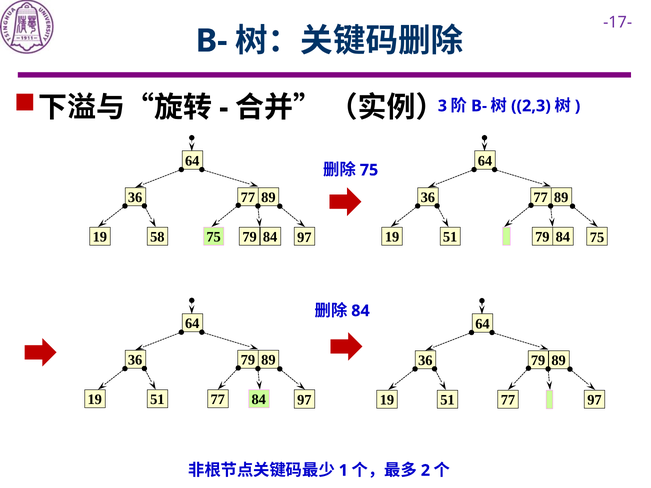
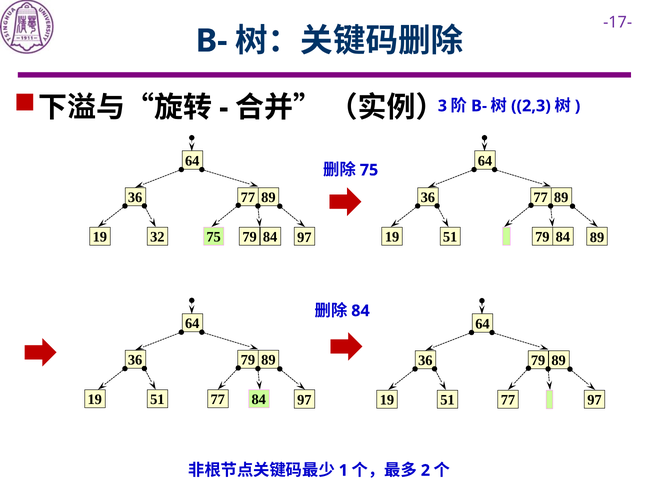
58: 58 -> 32
51 75: 75 -> 89
